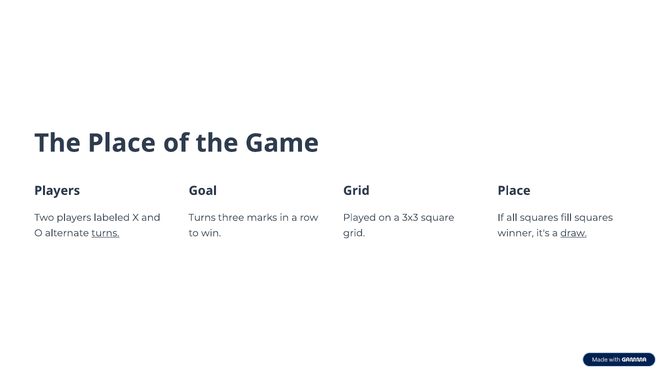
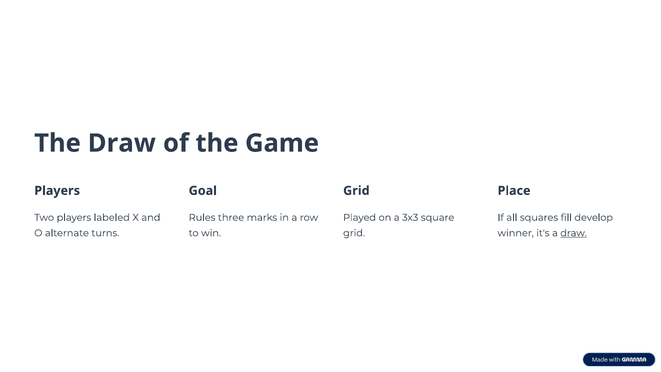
The Place: Place -> Draw
Turns at (202, 217): Turns -> Rules
fill squares: squares -> develop
turns at (105, 233) underline: present -> none
